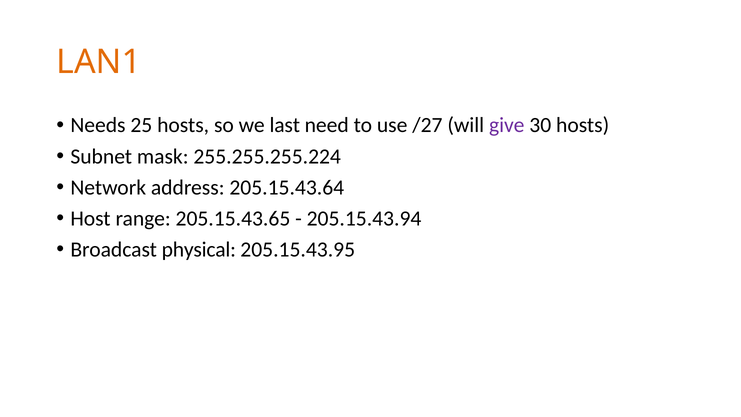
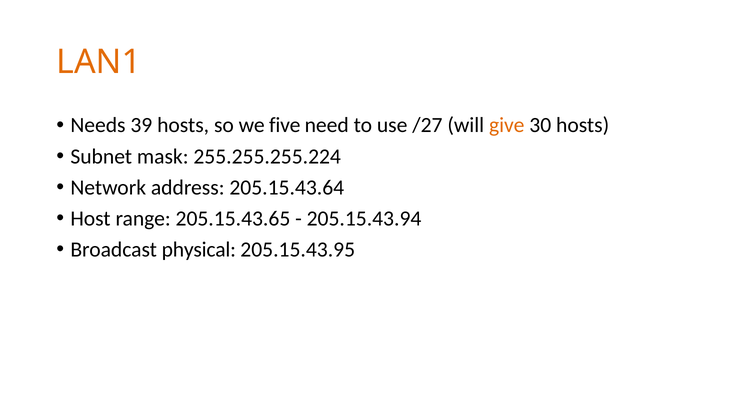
25: 25 -> 39
last: last -> five
give colour: purple -> orange
